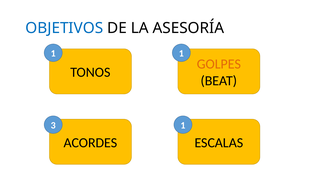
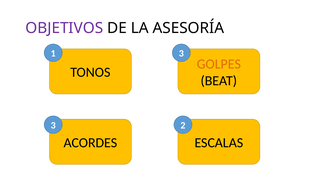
OBJETIVOS colour: blue -> purple
1 1: 1 -> 3
3 1: 1 -> 2
